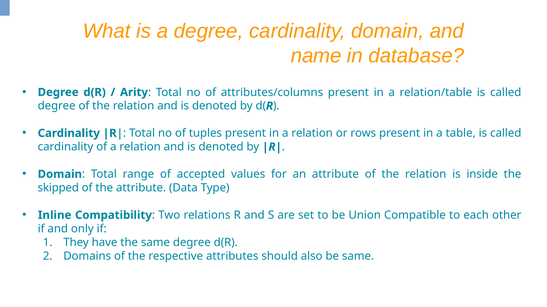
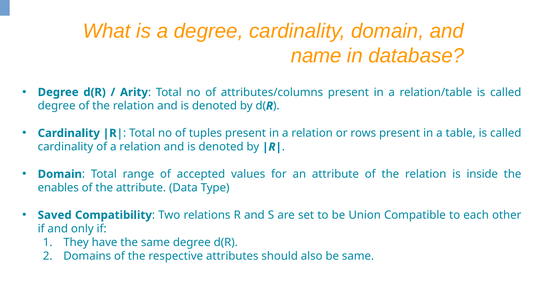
skipped: skipped -> enables
Inline: Inline -> Saved
